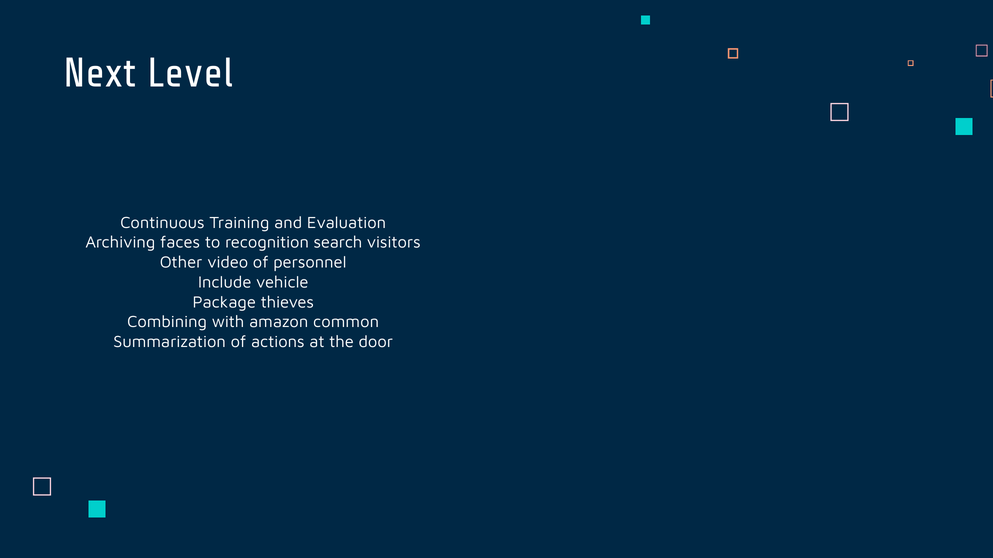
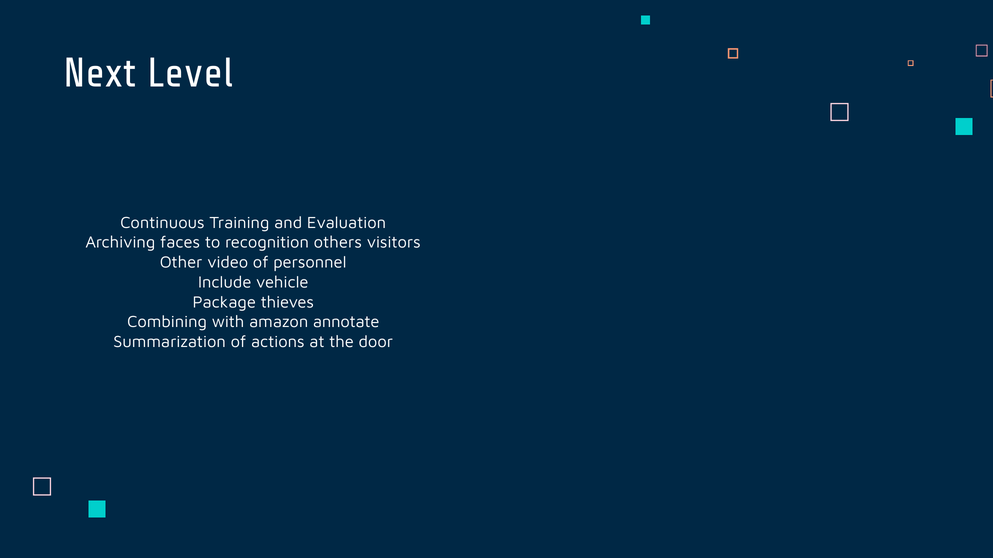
search: search -> others
common: common -> annotate
